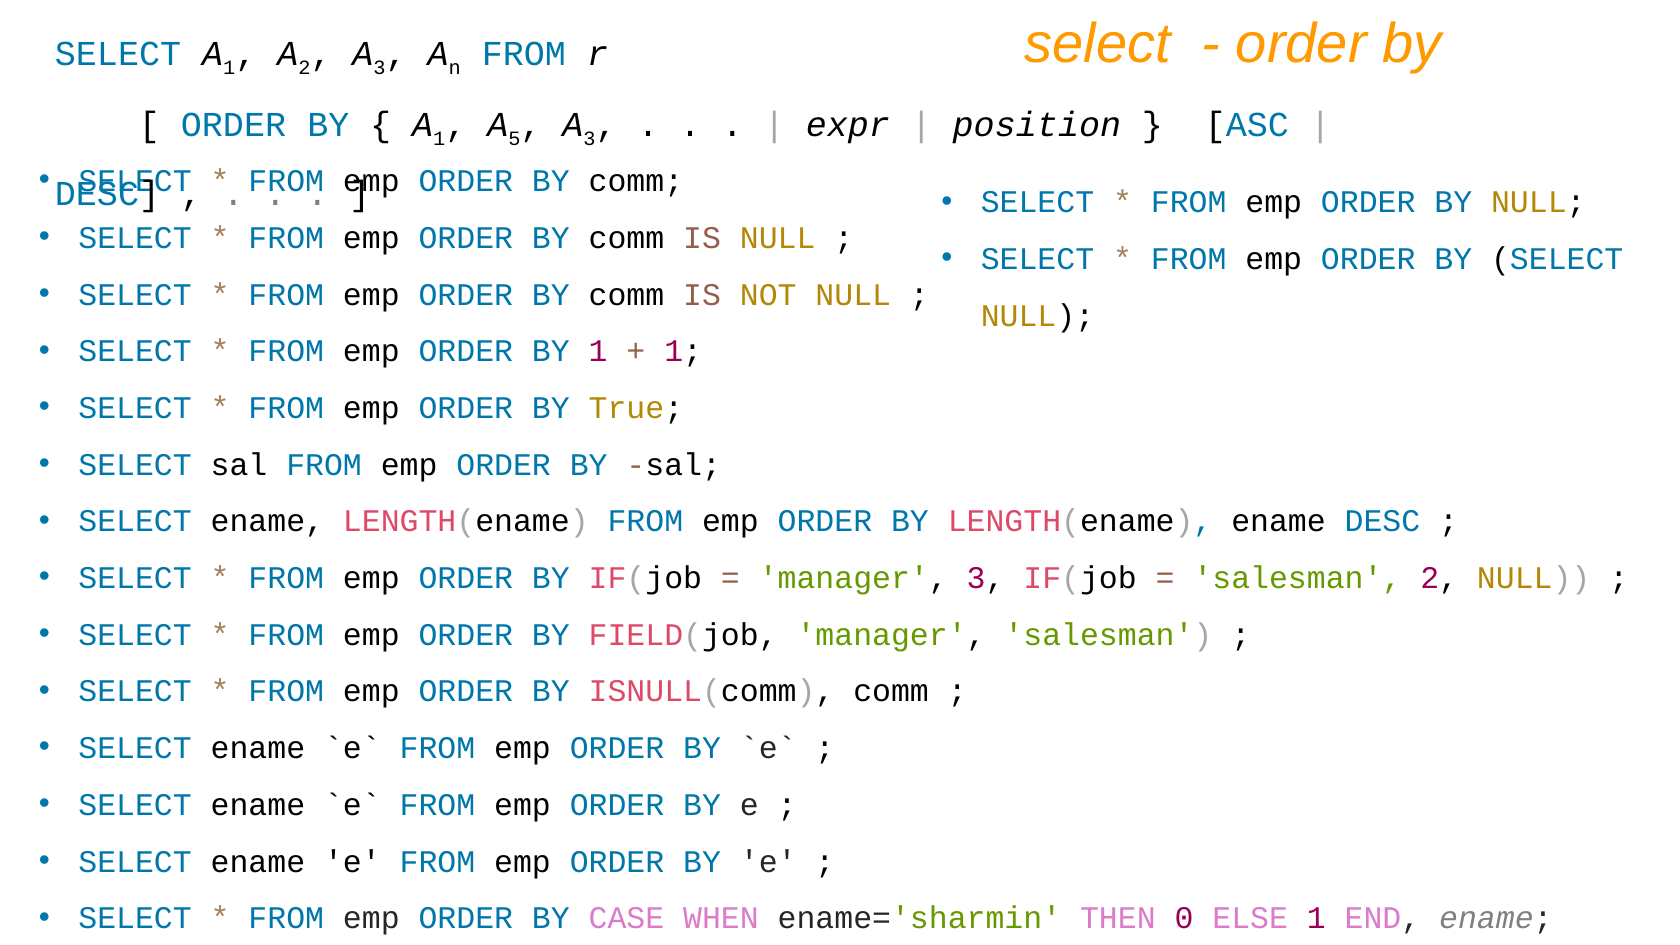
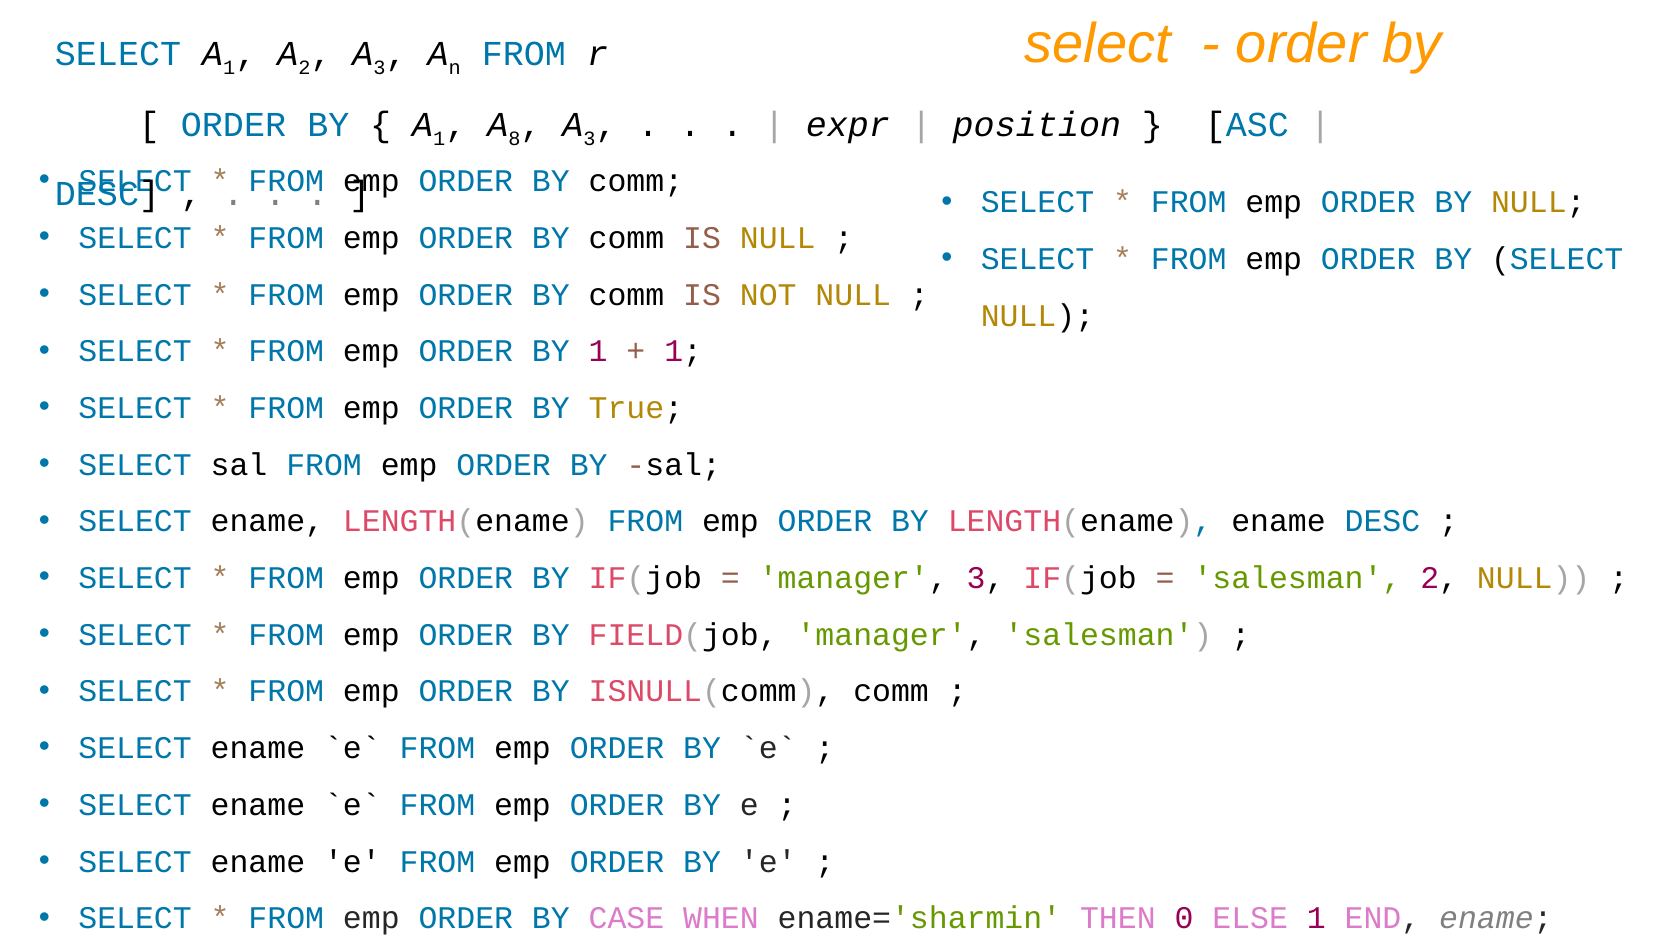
5: 5 -> 8
